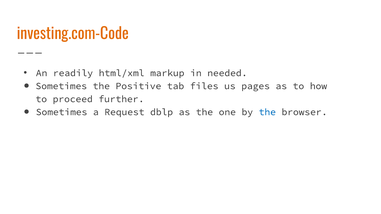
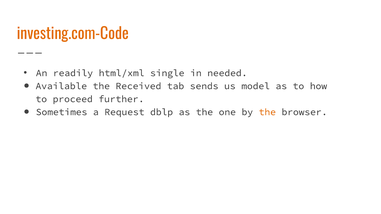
markup: markup -> single
Sometimes at (61, 86): Sometimes -> Available
Positive: Positive -> Received
files: files -> sends
pages: pages -> model
the at (267, 112) colour: blue -> orange
